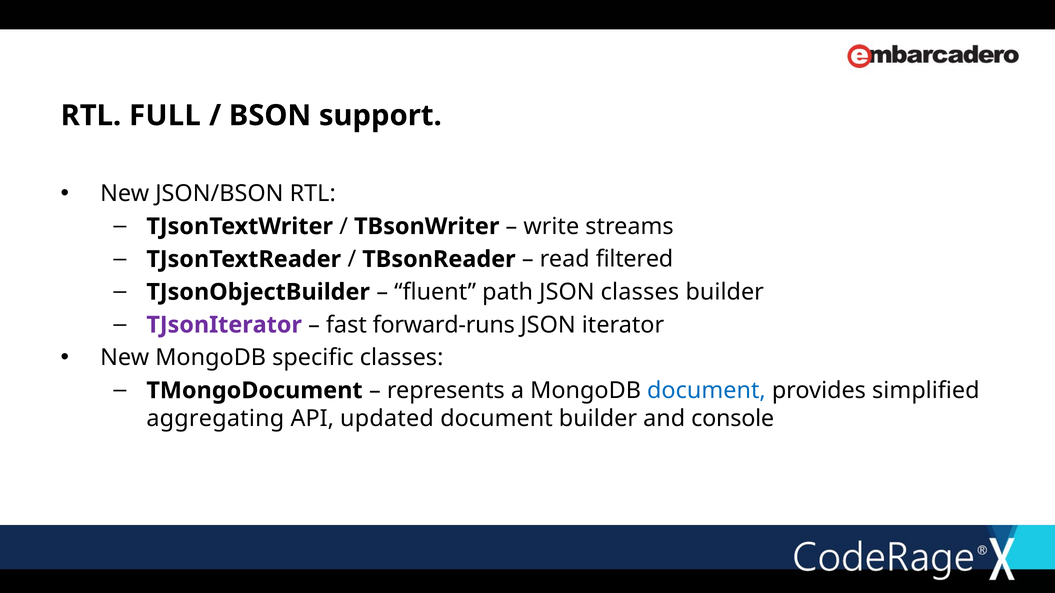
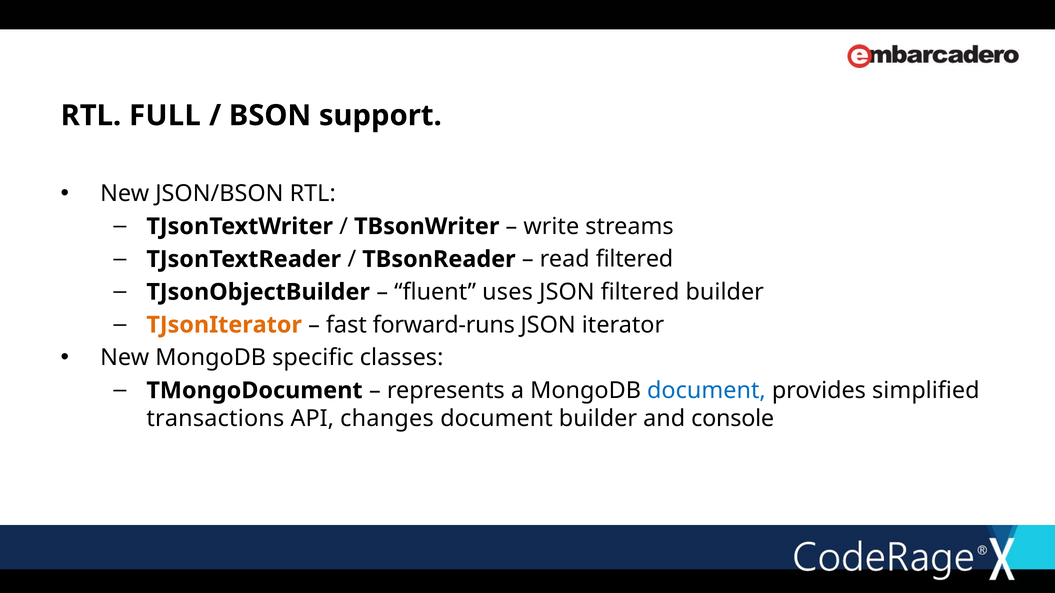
path: path -> uses
JSON classes: classes -> filtered
TJsonIterator colour: purple -> orange
aggregating: aggregating -> transactions
updated: updated -> changes
